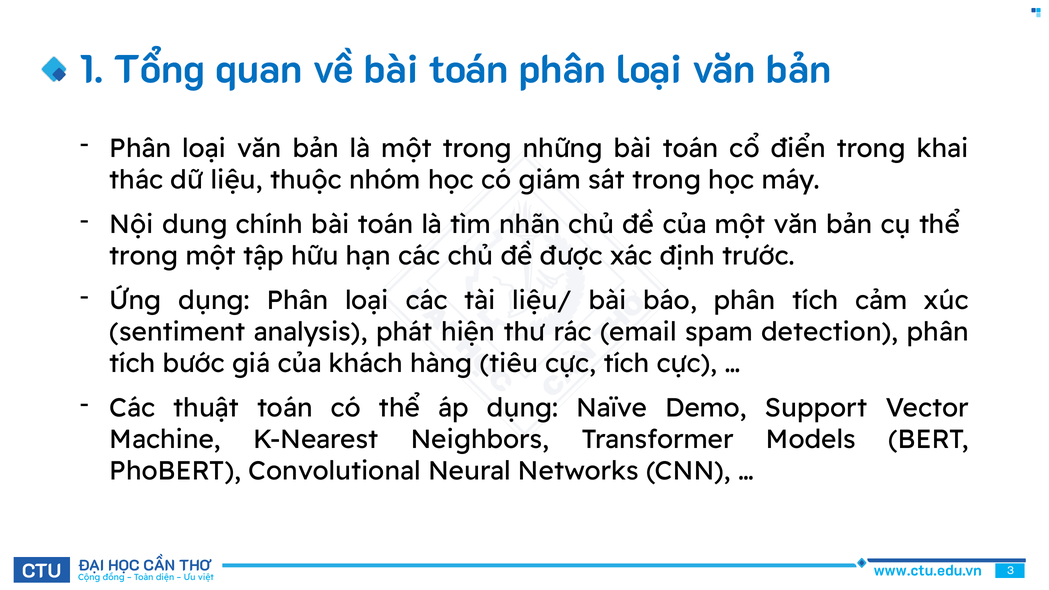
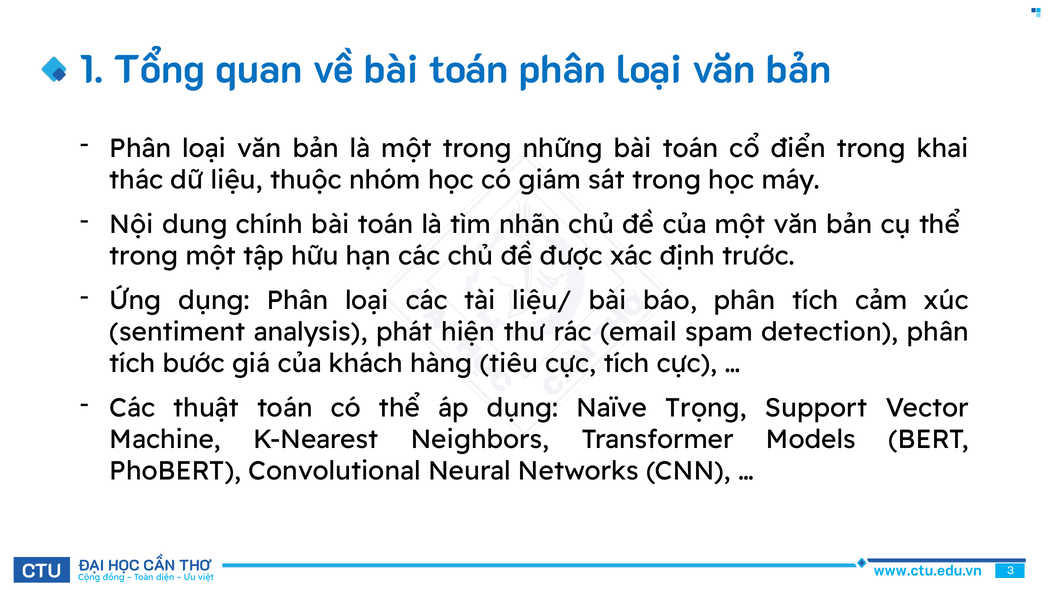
Demo: Demo -> Trọng
